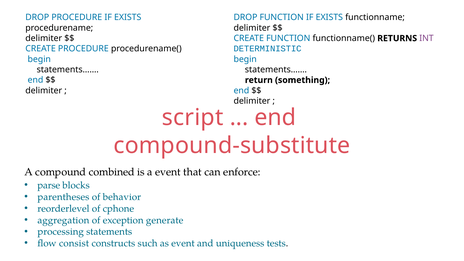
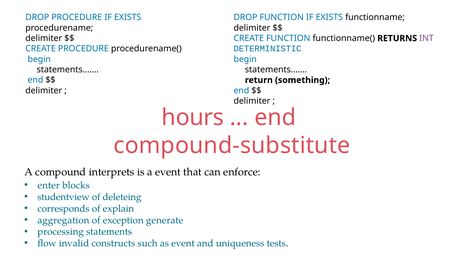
script: script -> hours
combined: combined -> interprets
parse: parse -> enter
parentheses: parentheses -> studentview
behavior: behavior -> deleteing
reorderlevel: reorderlevel -> corresponds
cphone: cphone -> explain
consist: consist -> invalid
